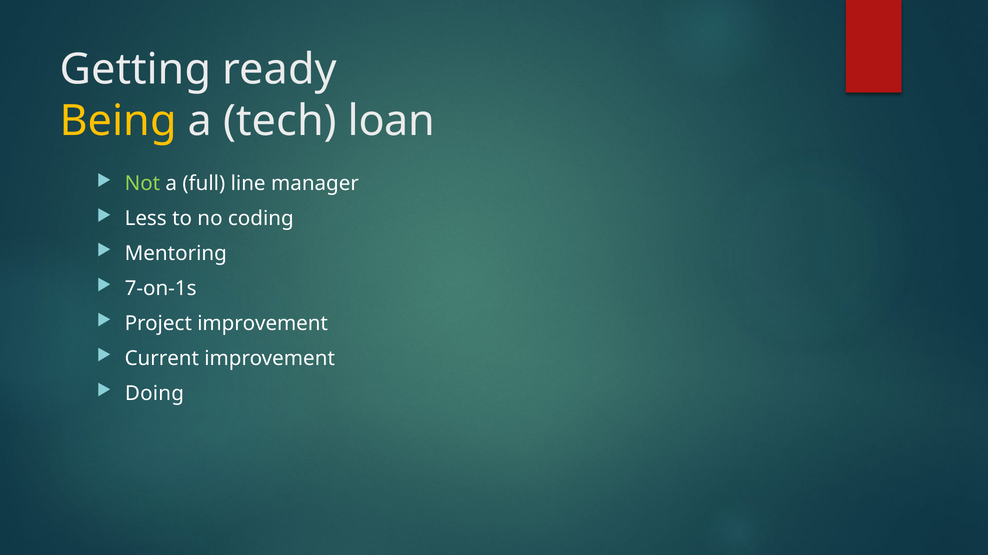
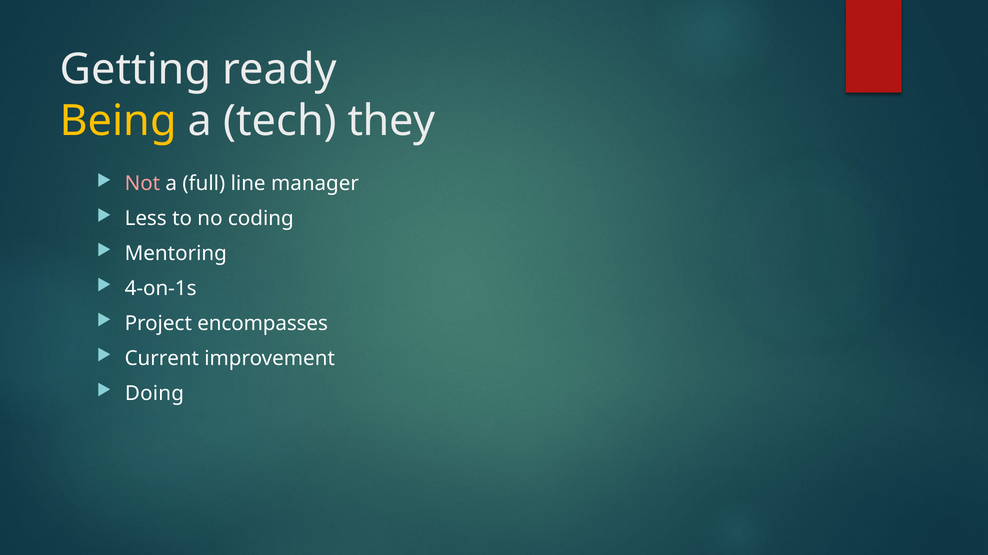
loan: loan -> they
Not colour: light green -> pink
7-on-1s: 7-on-1s -> 4-on-1s
Project improvement: improvement -> encompasses
